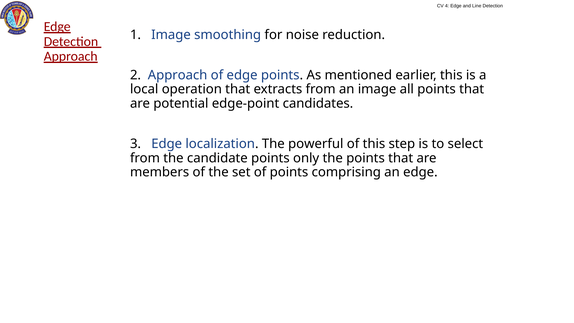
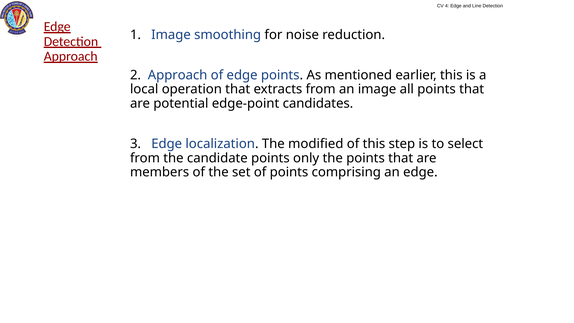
powerful: powerful -> modified
